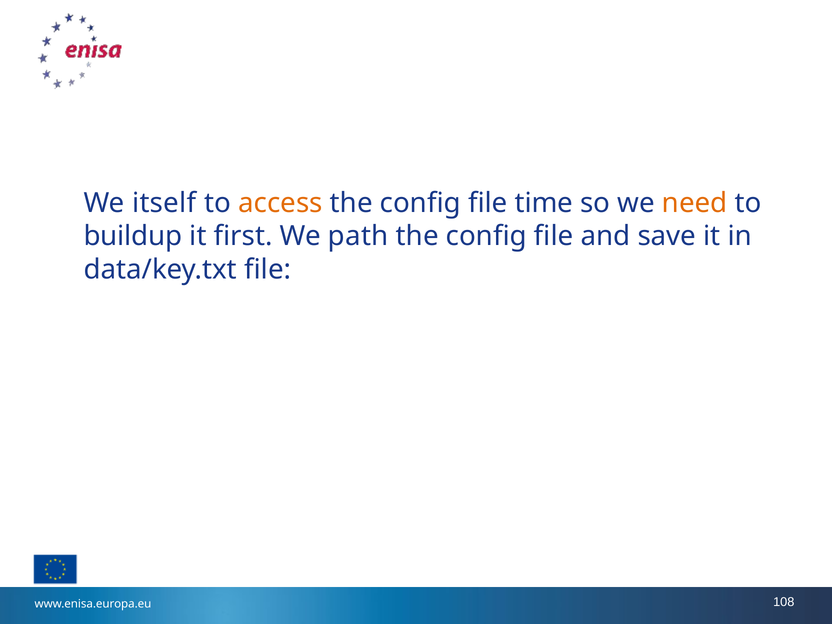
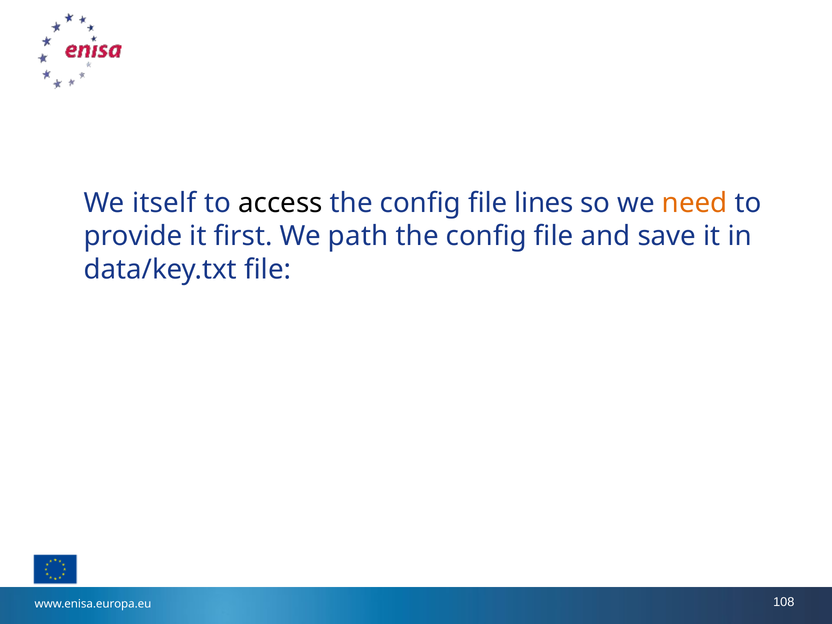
access colour: orange -> black
time: time -> lines
buildup: buildup -> provide
